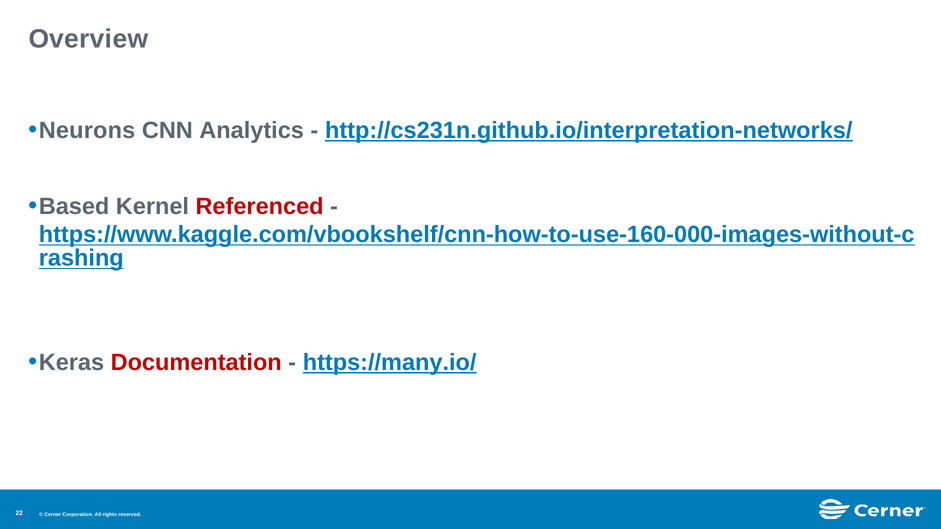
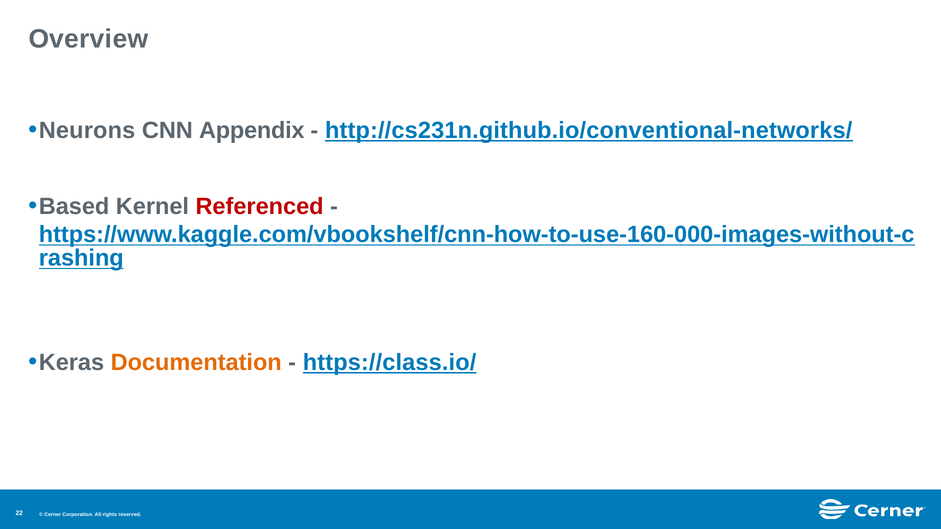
Analytics: Analytics -> Appendix
http://cs231n.github.io/interpretation-networks/: http://cs231n.github.io/interpretation-networks/ -> http://cs231n.github.io/conventional-networks/
Documentation colour: red -> orange
https://many.io/: https://many.io/ -> https://class.io/
